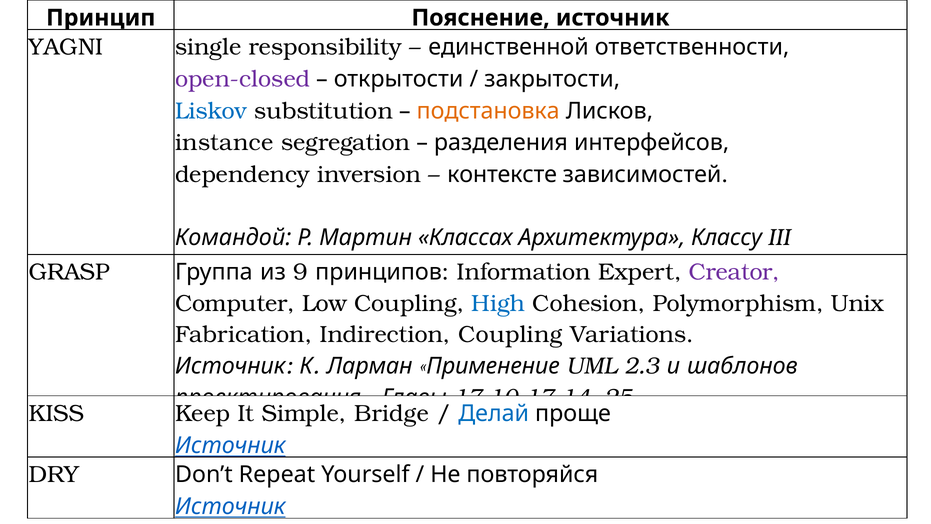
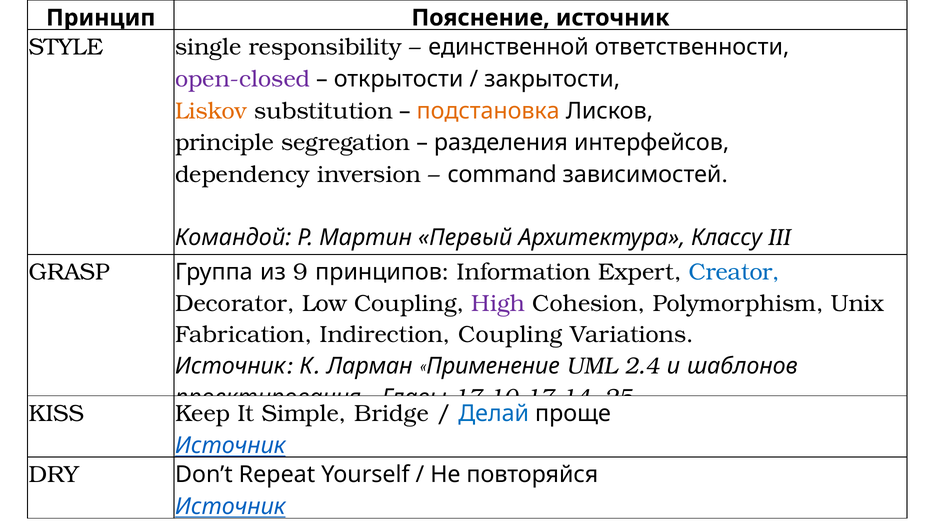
YAGNI: YAGNI -> STYLE
Liskov colour: blue -> orange
instance: instance -> principle
контексте: контексте -> command
Классах: Классах -> Первый
Creator colour: purple -> blue
Computer: Computer -> Decorator
High colour: blue -> purple
2.3: 2.3 -> 2.4
